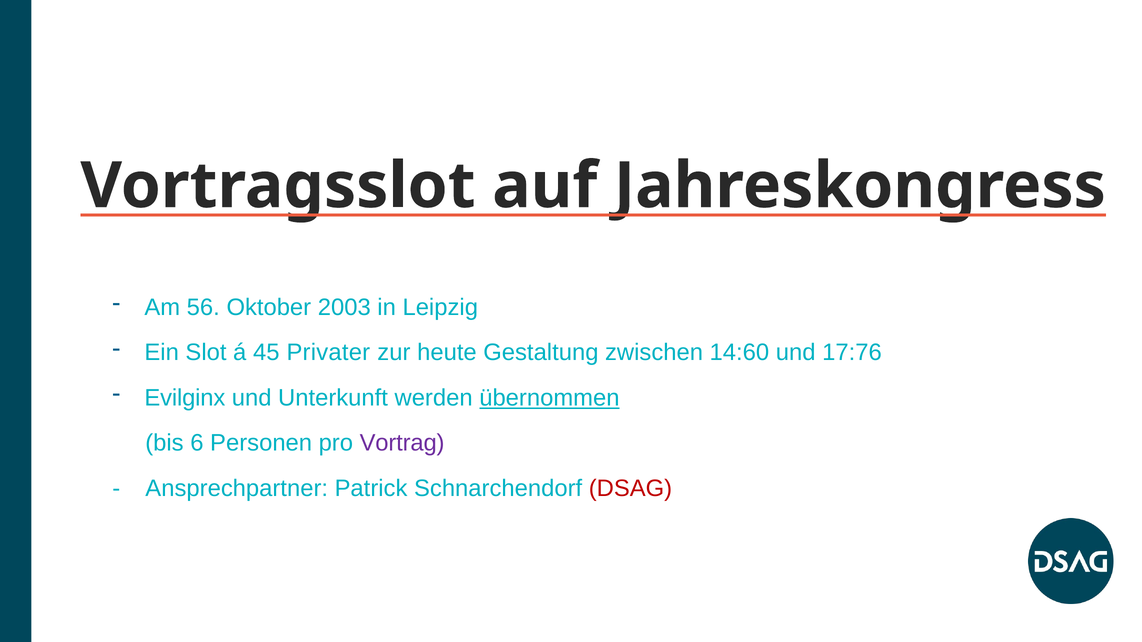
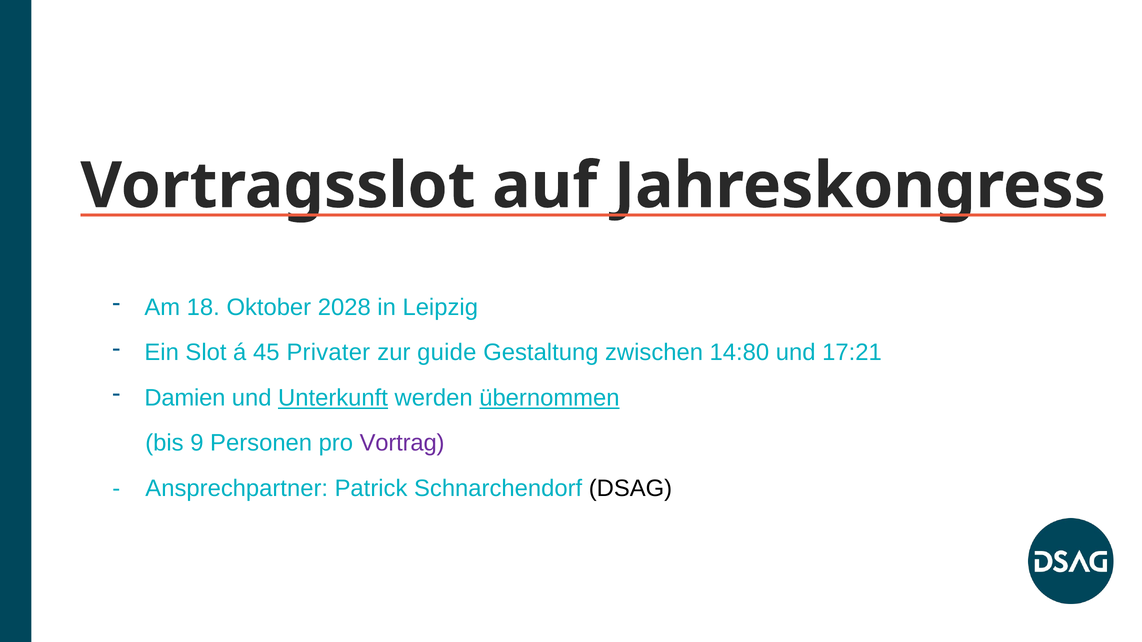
56: 56 -> 18
2003: 2003 -> 2028
heute: heute -> guide
14:60: 14:60 -> 14:80
17:76: 17:76 -> 17:21
Evilginx: Evilginx -> Damien
Unterkunft underline: none -> present
6: 6 -> 9
DSAG colour: red -> black
